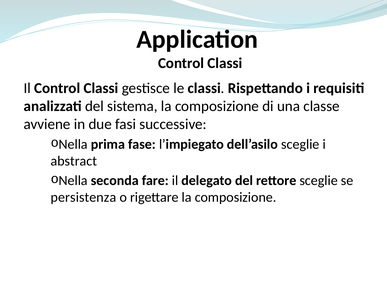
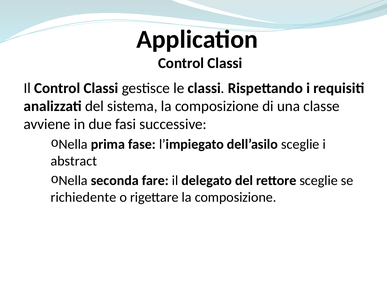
persistenza: persistenza -> richiedente
